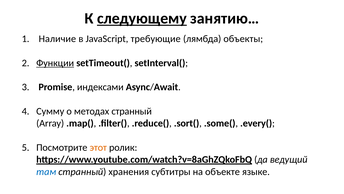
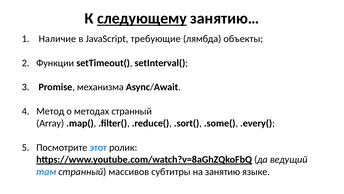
Функции underline: present -> none
индексами: индексами -> механизма
Сумму: Сумму -> Метод
этот colour: orange -> blue
хранения: хранения -> массивов
объекте: объекте -> занятию
